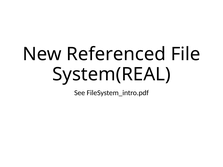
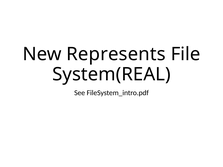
Referenced: Referenced -> Represents
